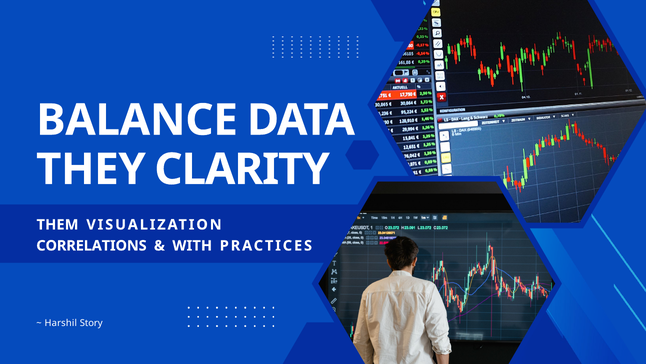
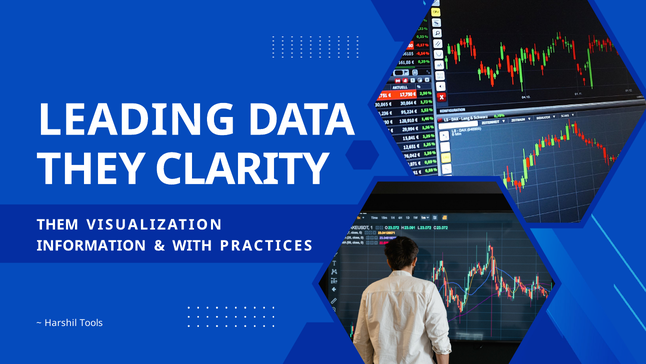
BALANCE: BALANCE -> LEADING
CORRELATIONS: CORRELATIONS -> INFORMATION
Story: Story -> Tools
